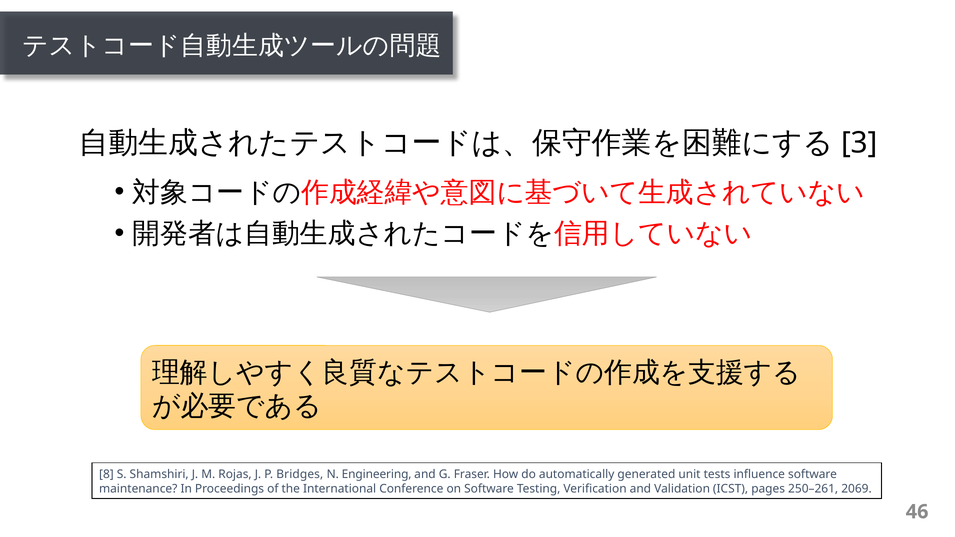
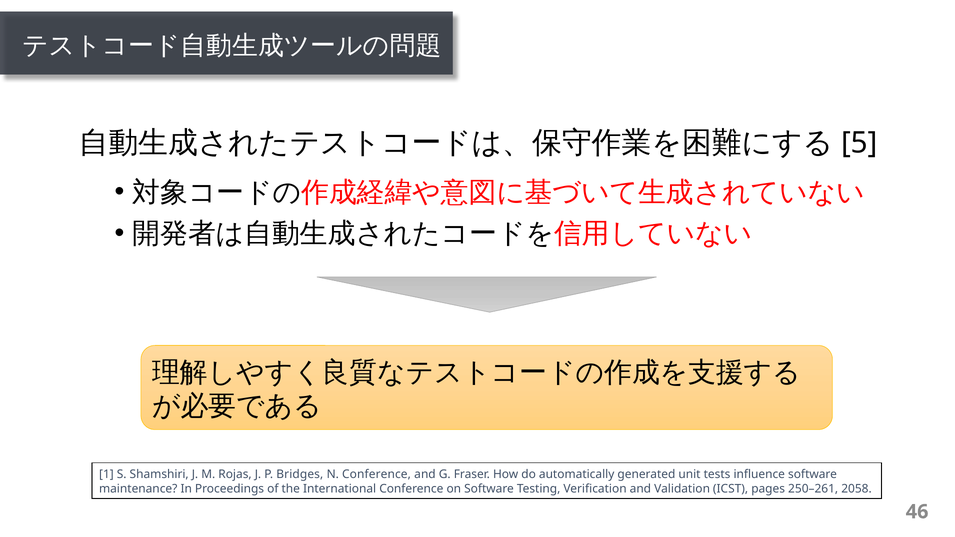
3: 3 -> 5
8: 8 -> 1
N Engineering: Engineering -> Conference
2069: 2069 -> 2058
